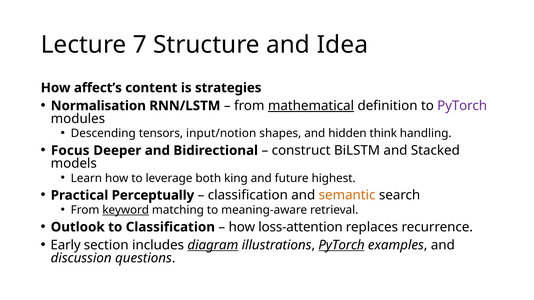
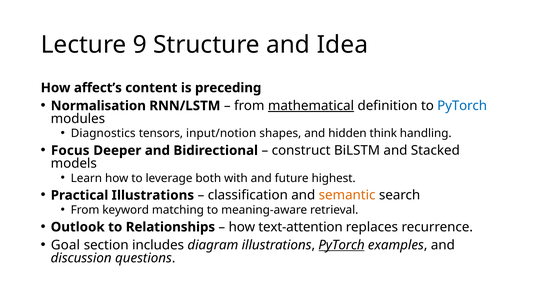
7: 7 -> 9
strategies: strategies -> preceding
PyTorch at (462, 106) colour: purple -> blue
Descending: Descending -> Diagnostics
king: king -> with
Practical Perceptually: Perceptually -> Illustrations
keyword underline: present -> none
to Classification: Classification -> Relationships
loss-attention: loss-attention -> text-attention
Early: Early -> Goal
diagram underline: present -> none
